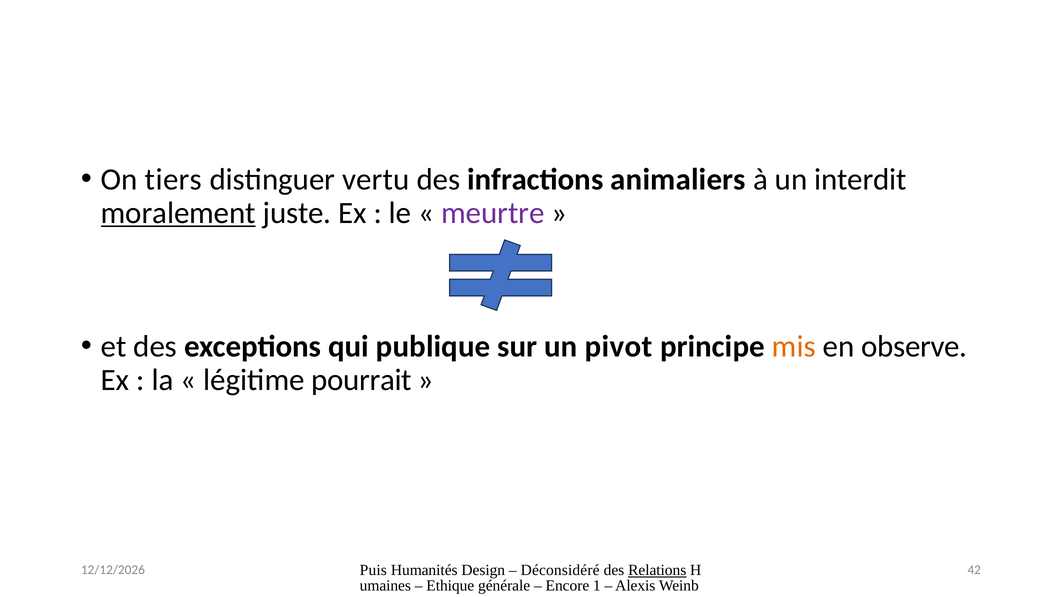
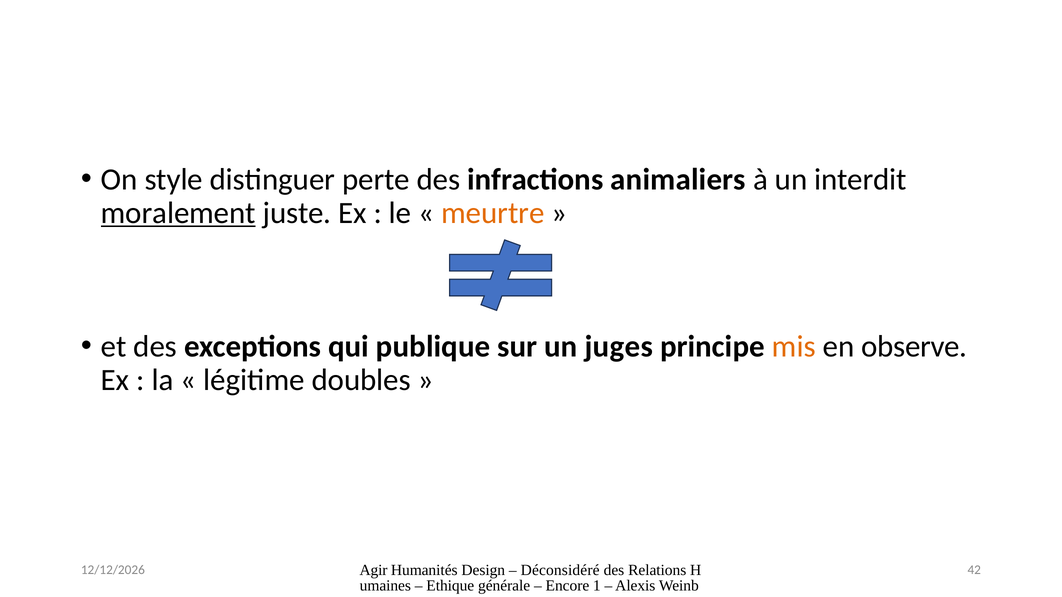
tiers: tiers -> style
vertu: vertu -> perte
meurtre colour: purple -> orange
pivot: pivot -> juges
pourrait: pourrait -> doubles
Puis: Puis -> Agir
Relations underline: present -> none
